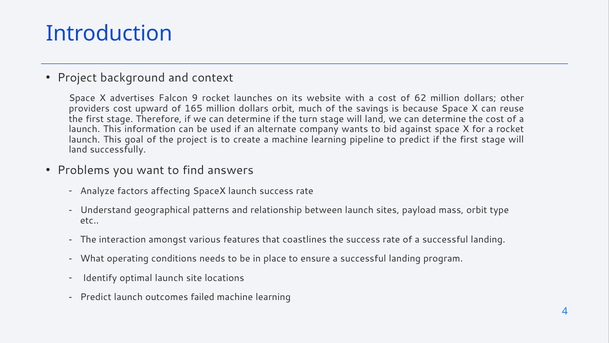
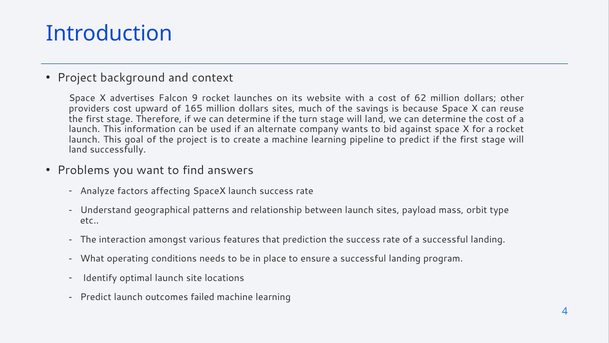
dollars orbit: orbit -> sites
coastlines: coastlines -> prediction
